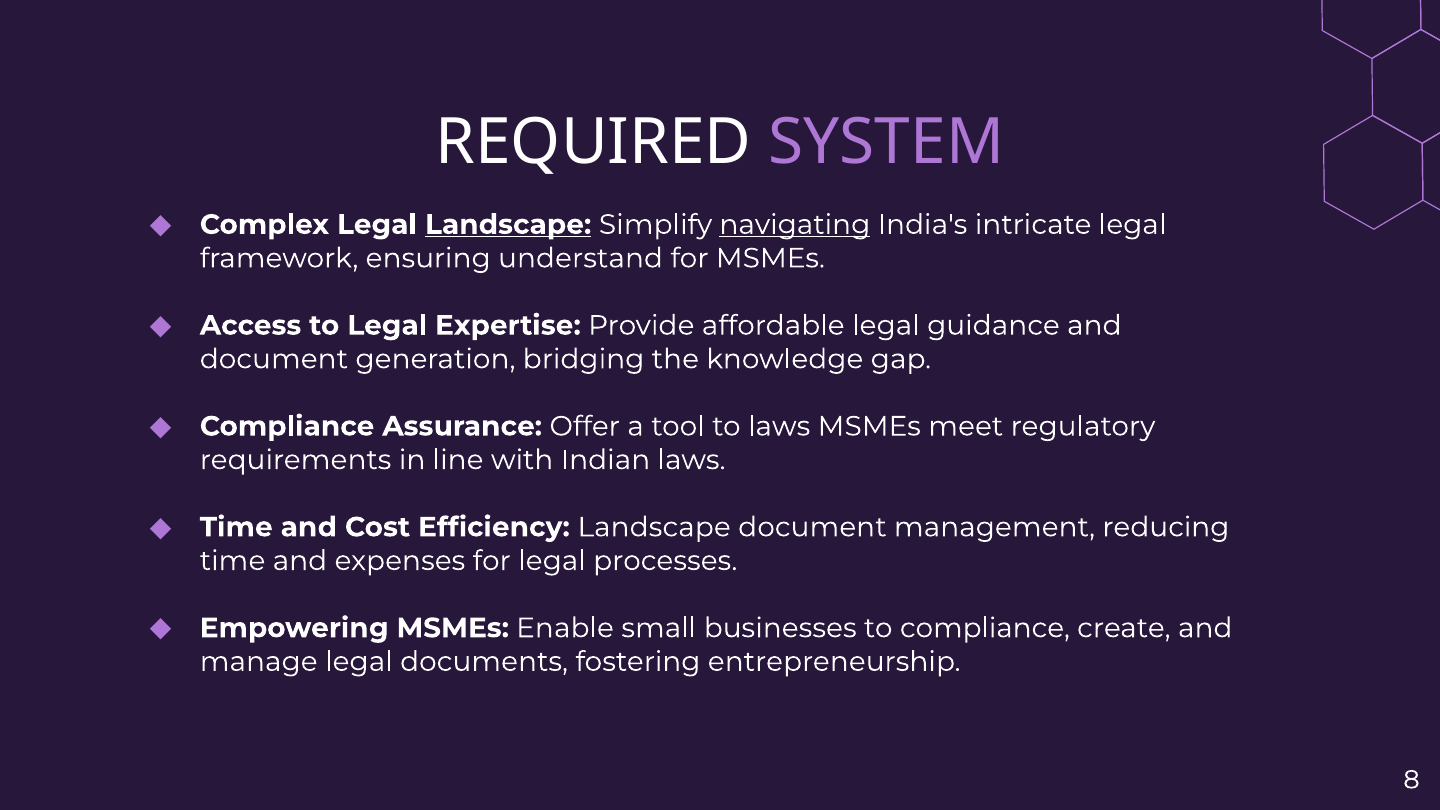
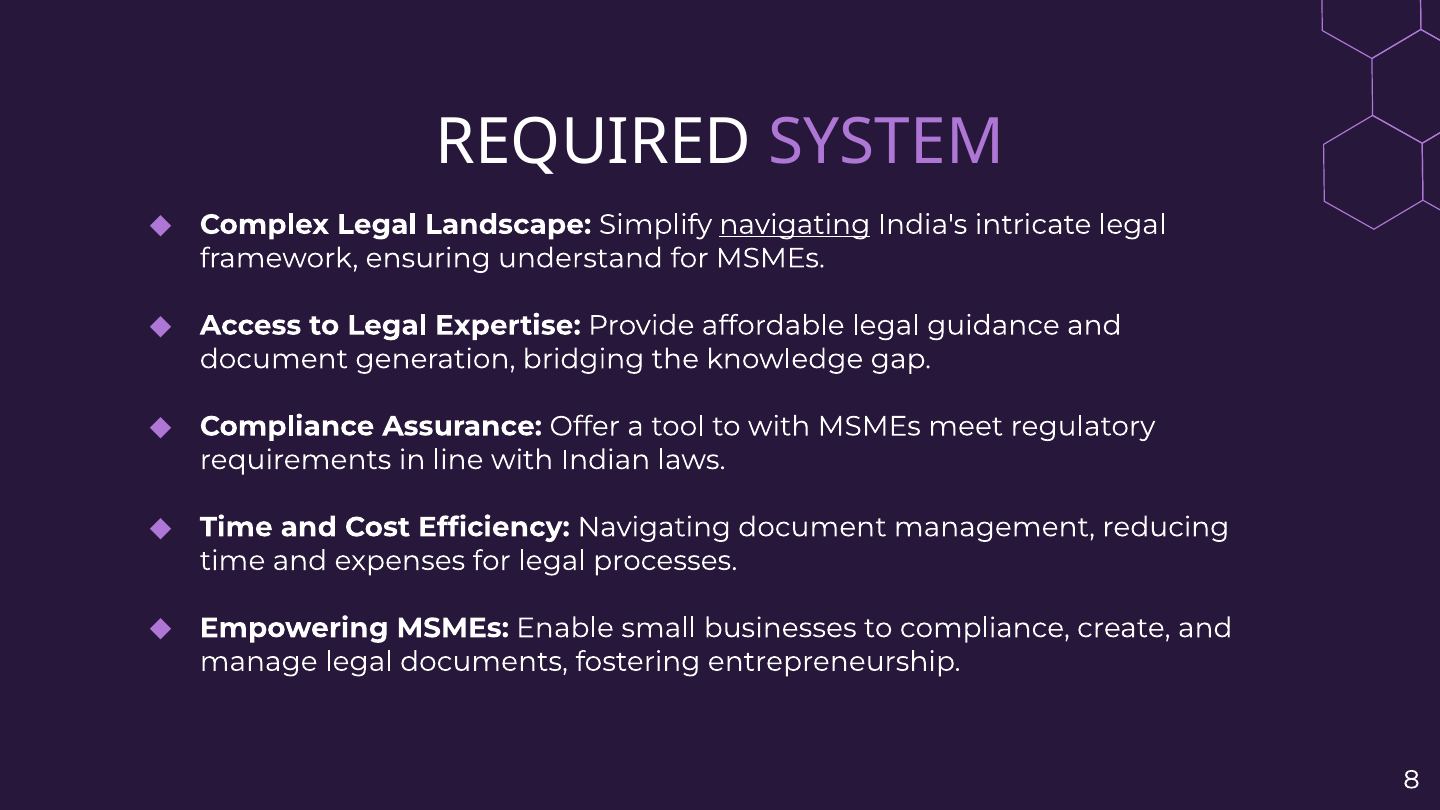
Landscape at (508, 225) underline: present -> none
to laws: laws -> with
Efficiency Landscape: Landscape -> Navigating
